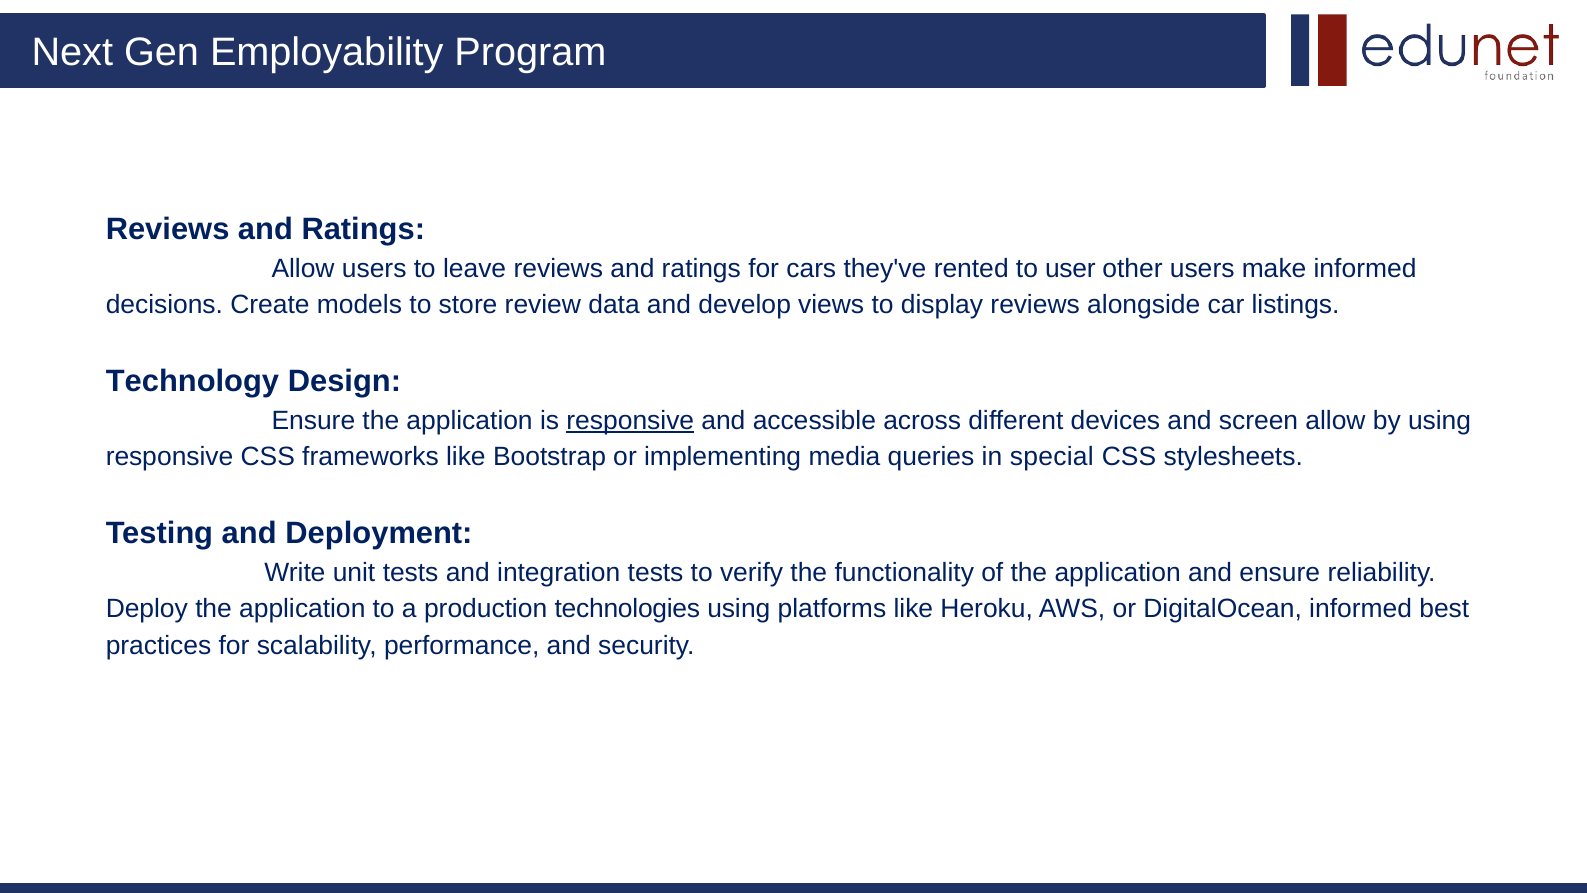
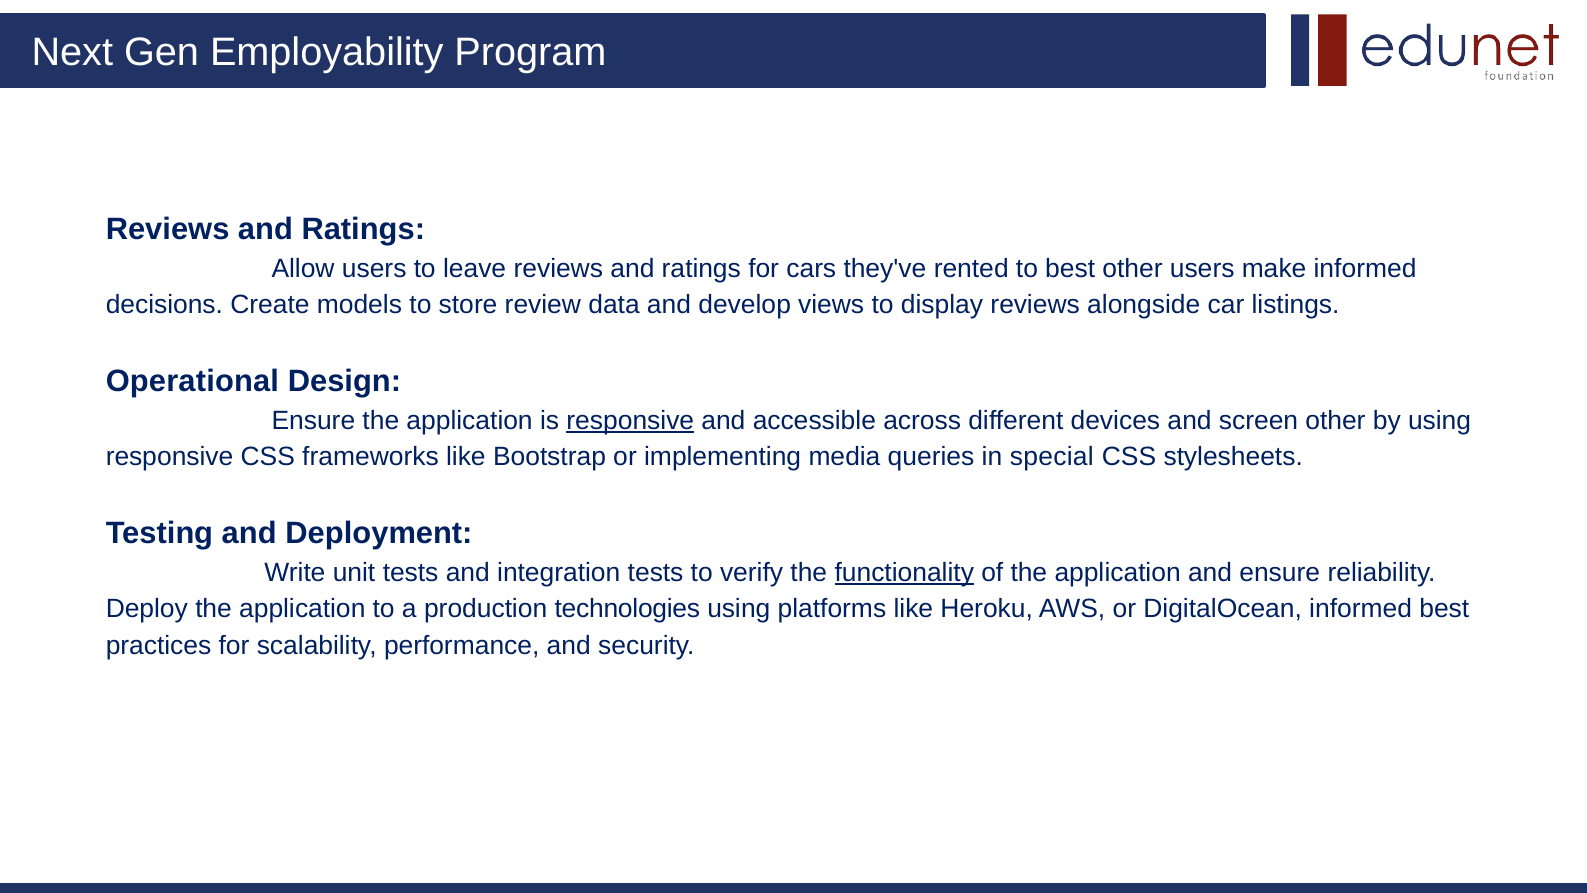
to user: user -> best
Technology: Technology -> Operational
screen allow: allow -> other
functionality underline: none -> present
